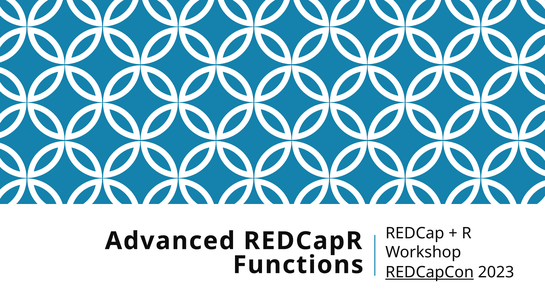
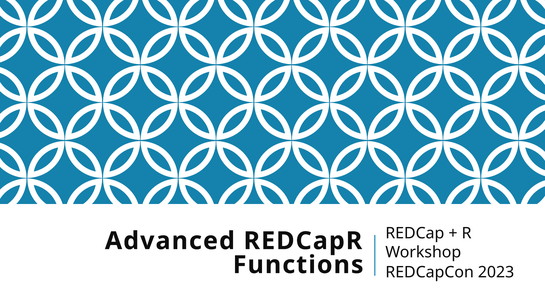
REDCapCon underline: present -> none
